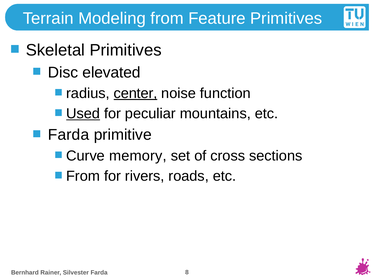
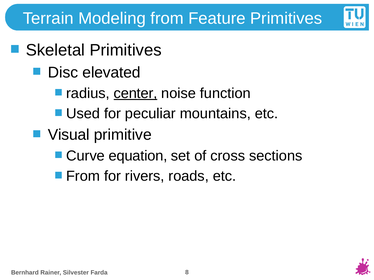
Used underline: present -> none
Farda at (69, 135): Farda -> Visual
memory: memory -> equation
